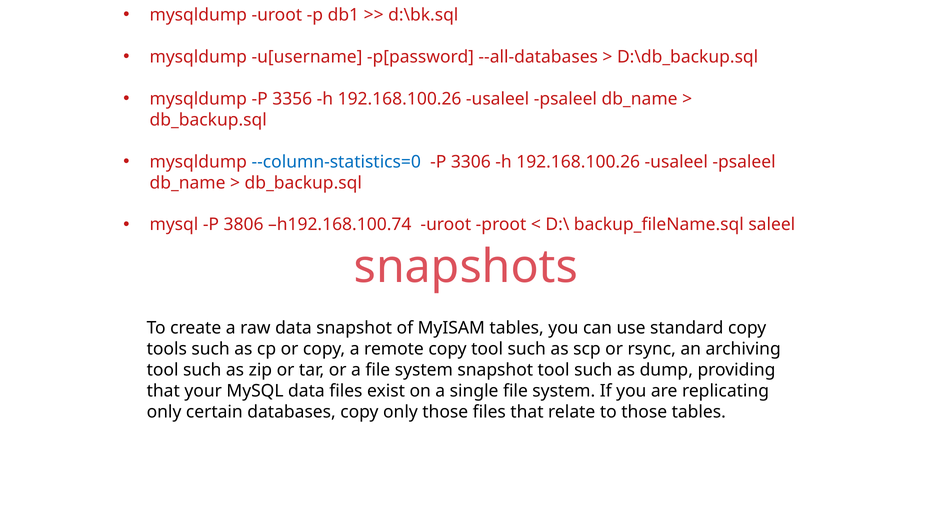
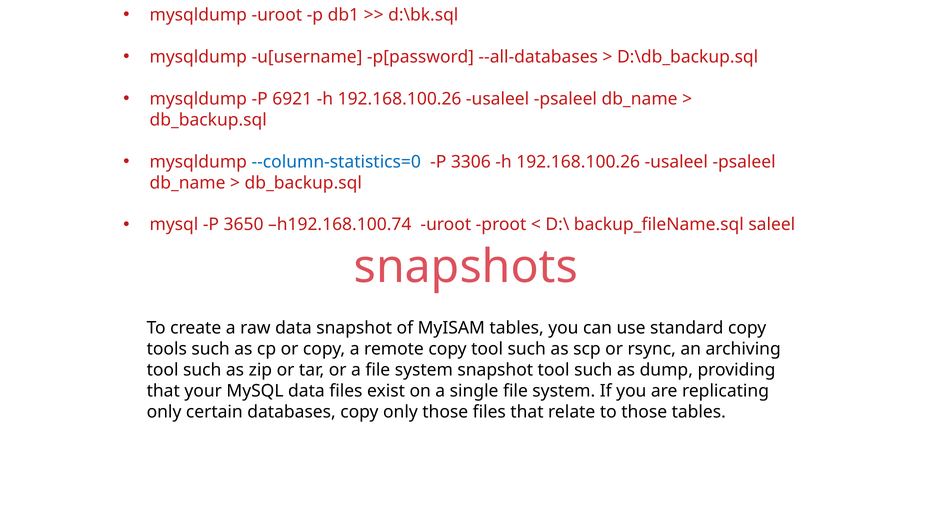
3356: 3356 -> 6921
3806: 3806 -> 3650
